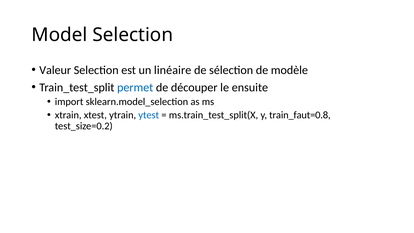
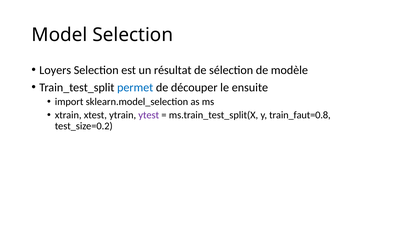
Valeur: Valeur -> Loyers
linéaire: linéaire -> résultat
ytest colour: blue -> purple
